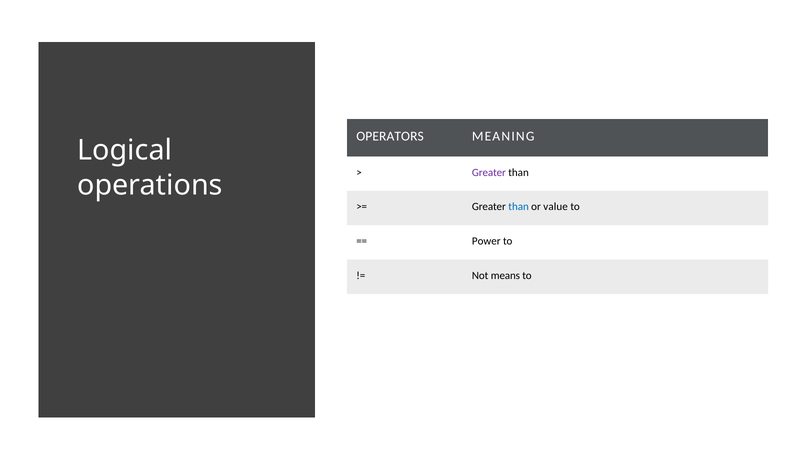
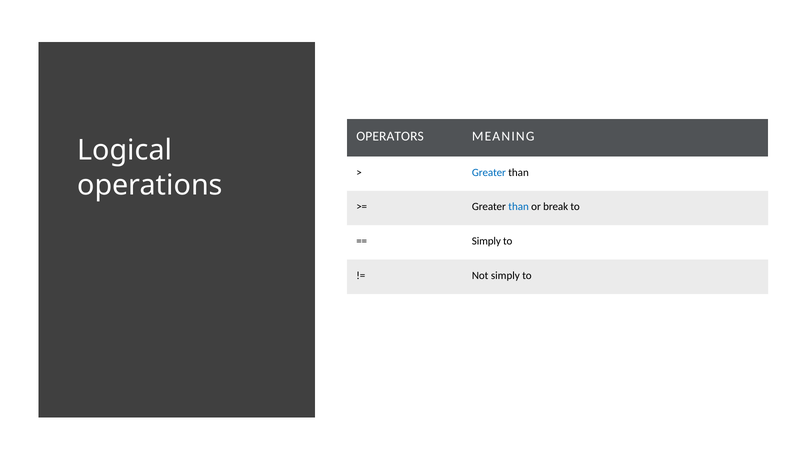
Greater at (489, 172) colour: purple -> blue
value: value -> break
Power at (486, 241): Power -> Simply
Not means: means -> simply
